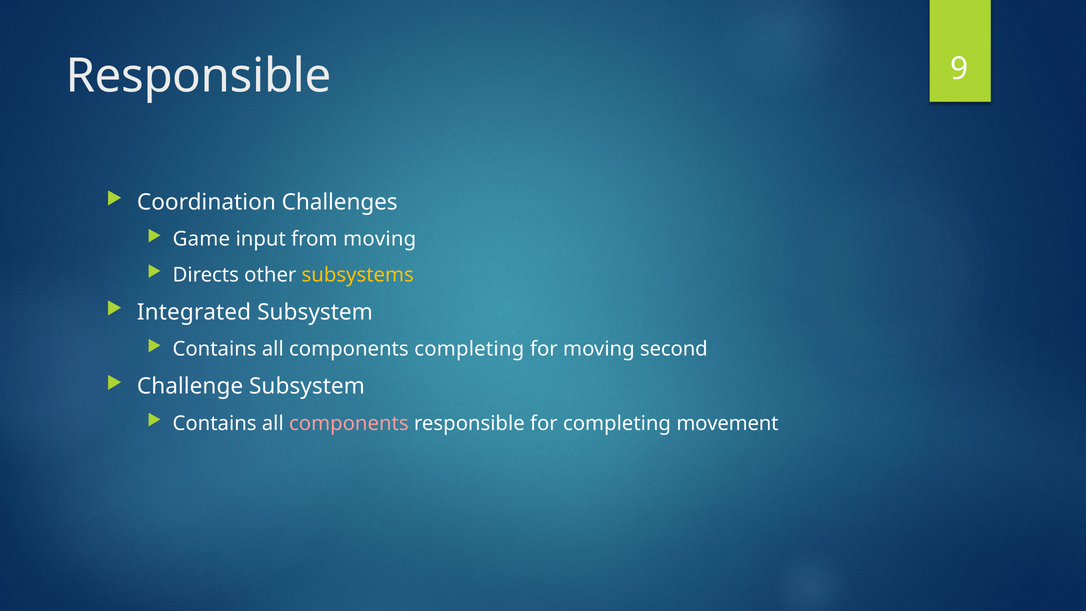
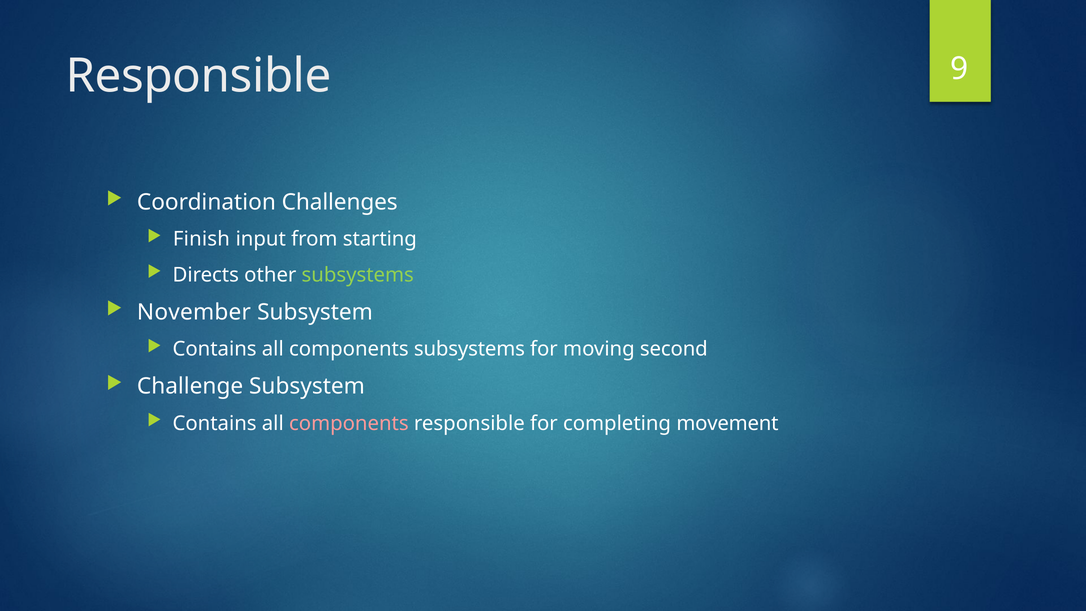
Game: Game -> Finish
from moving: moving -> starting
subsystems at (358, 275) colour: yellow -> light green
Integrated: Integrated -> November
components completing: completing -> subsystems
